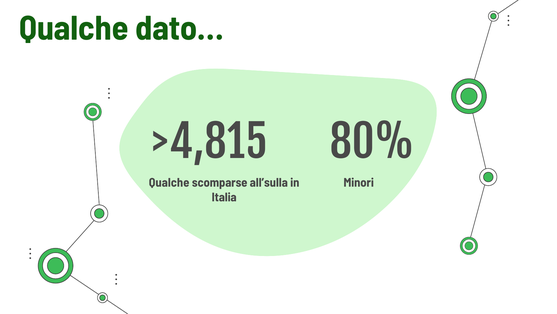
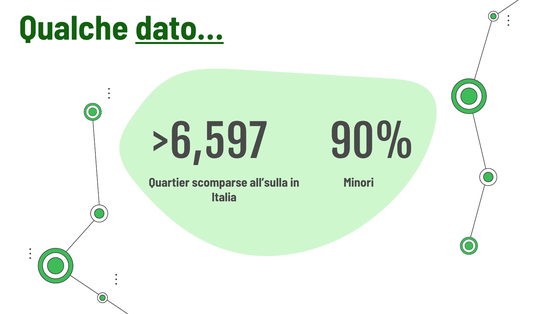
dato… underline: none -> present
80%: 80% -> 90%
>4,815: >4,815 -> >6,597
Qualche at (169, 182): Qualche -> Quartier
